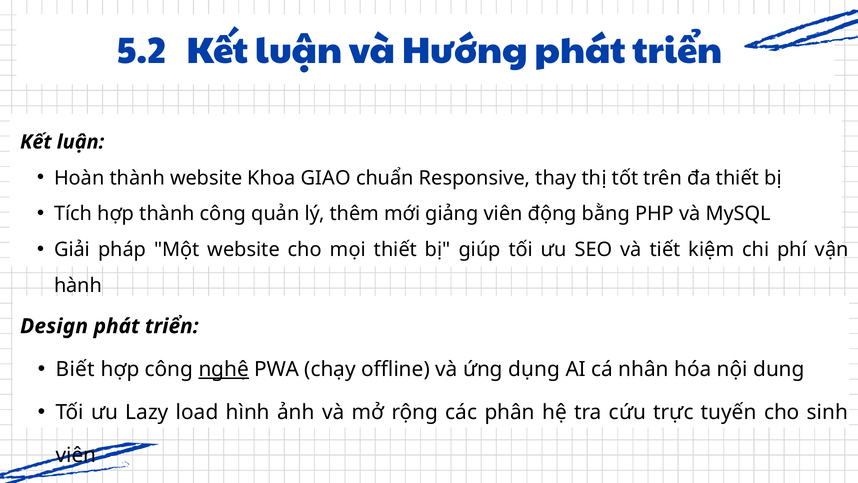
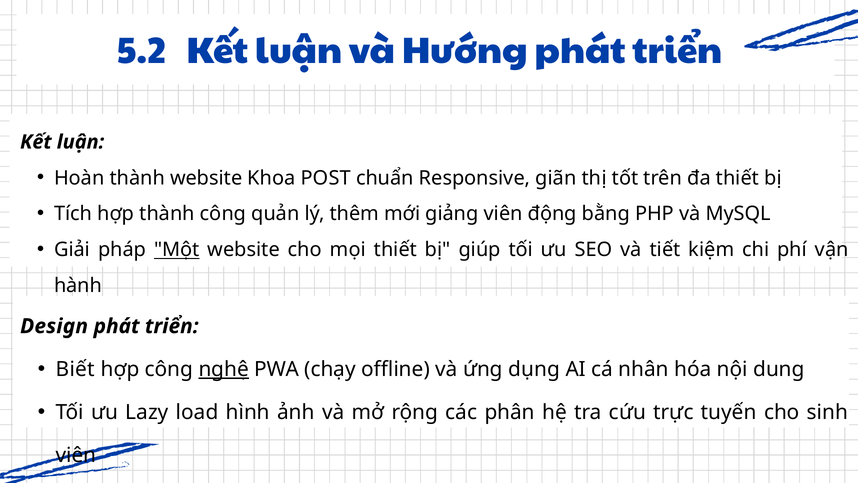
GIAO: GIAO -> POST
thay: thay -> giãn
Một underline: none -> present
